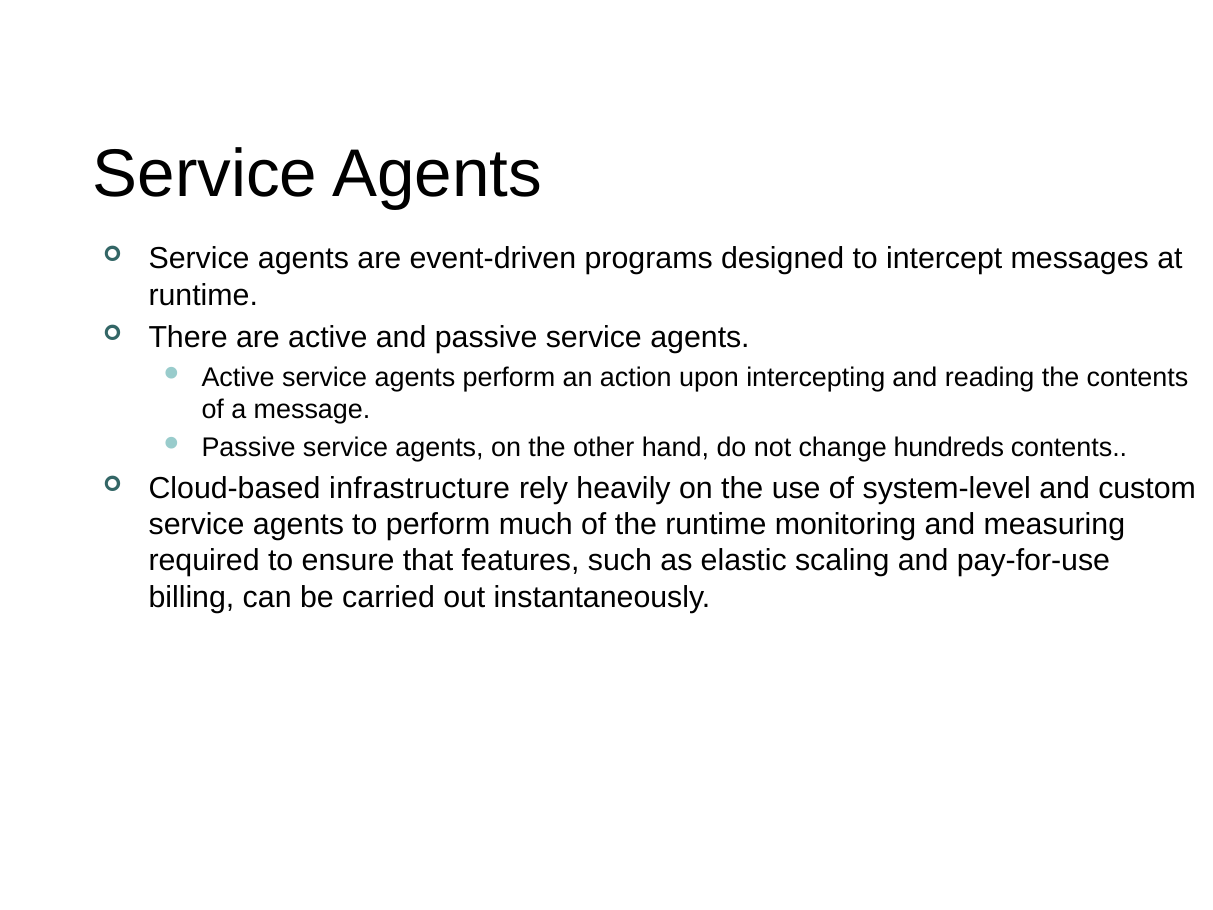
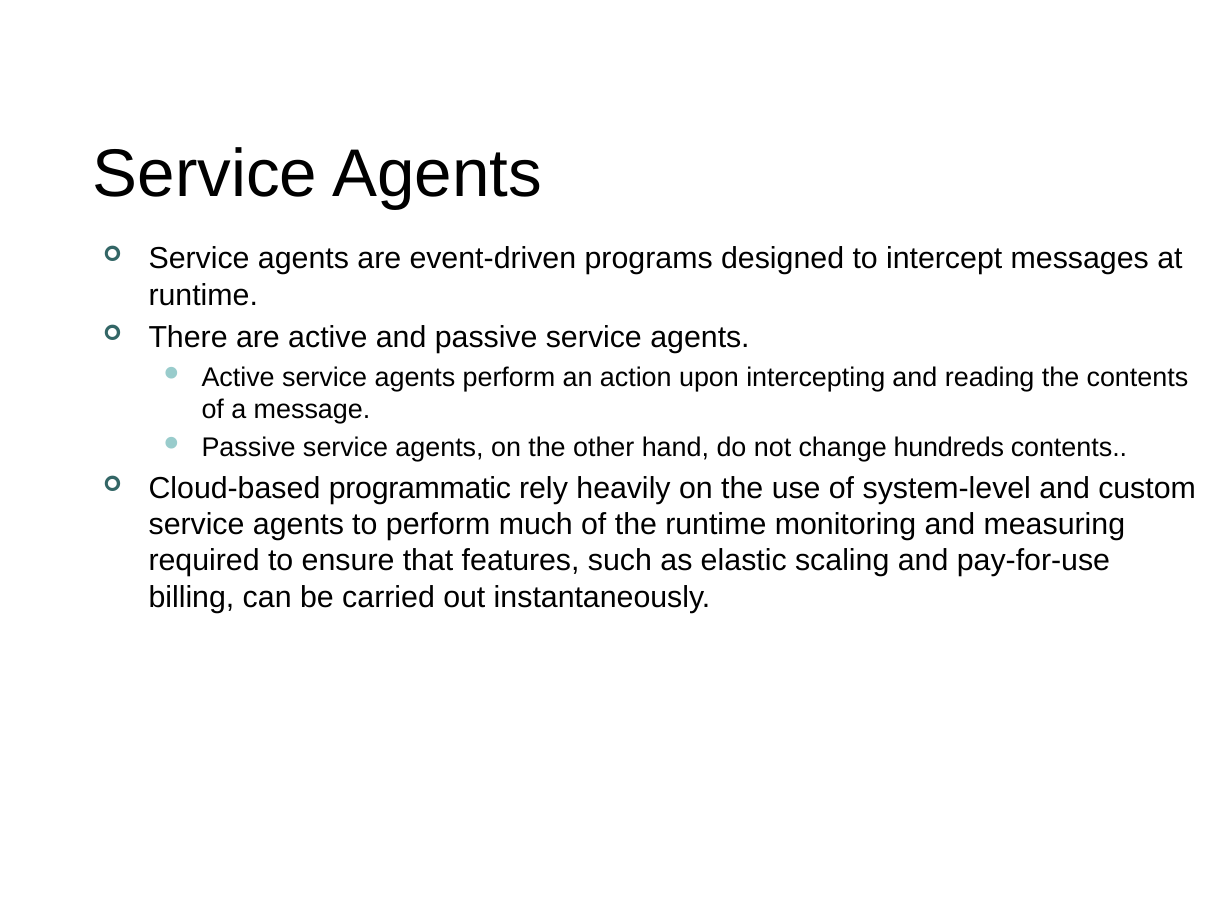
infrastructure: infrastructure -> programmatic
